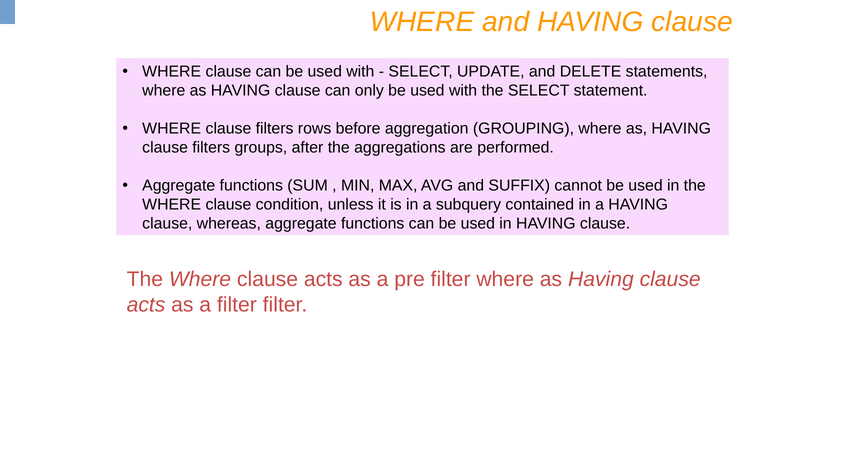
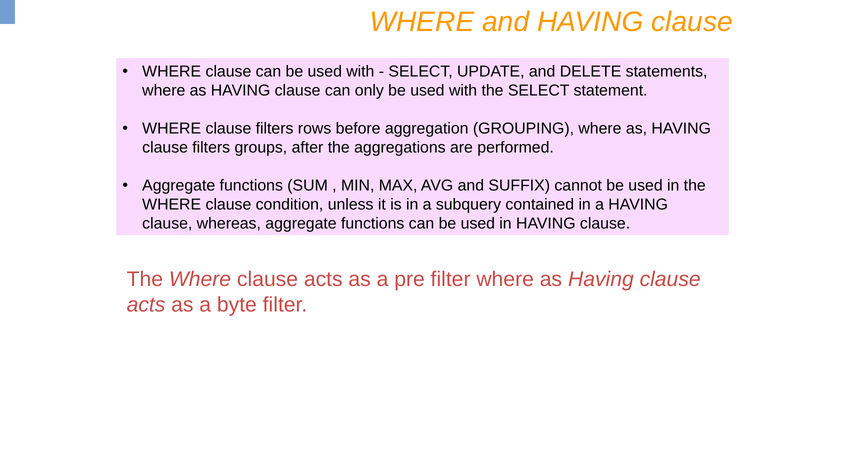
a filter: filter -> byte
